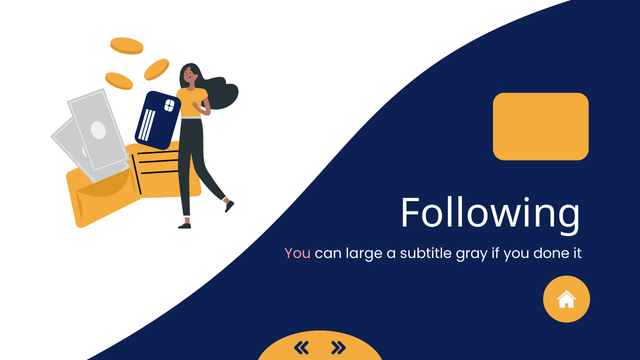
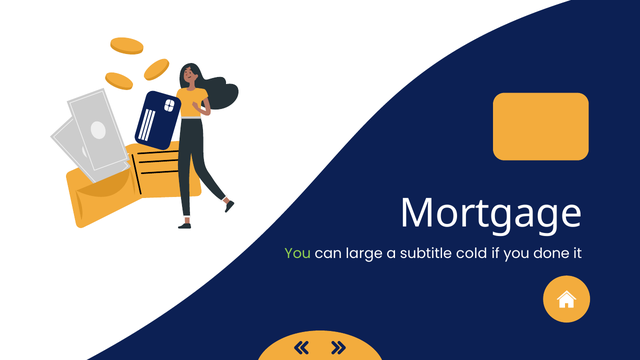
Following: Following -> Mortgage
You at (298, 254) colour: pink -> light green
gray: gray -> cold
